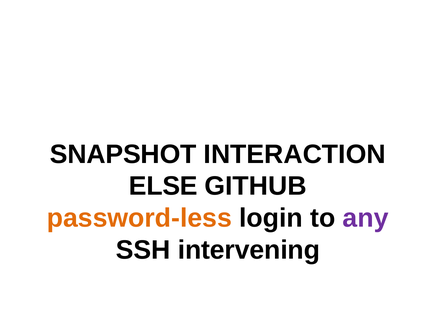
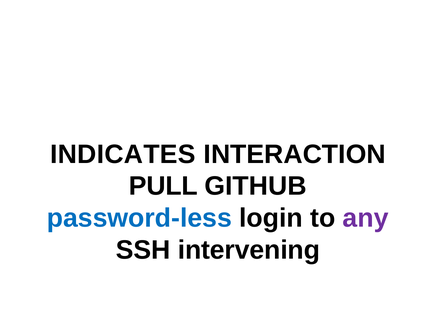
SNAPSHOT: SNAPSHOT -> INDICATES
ELSE: ELSE -> PULL
password-less colour: orange -> blue
